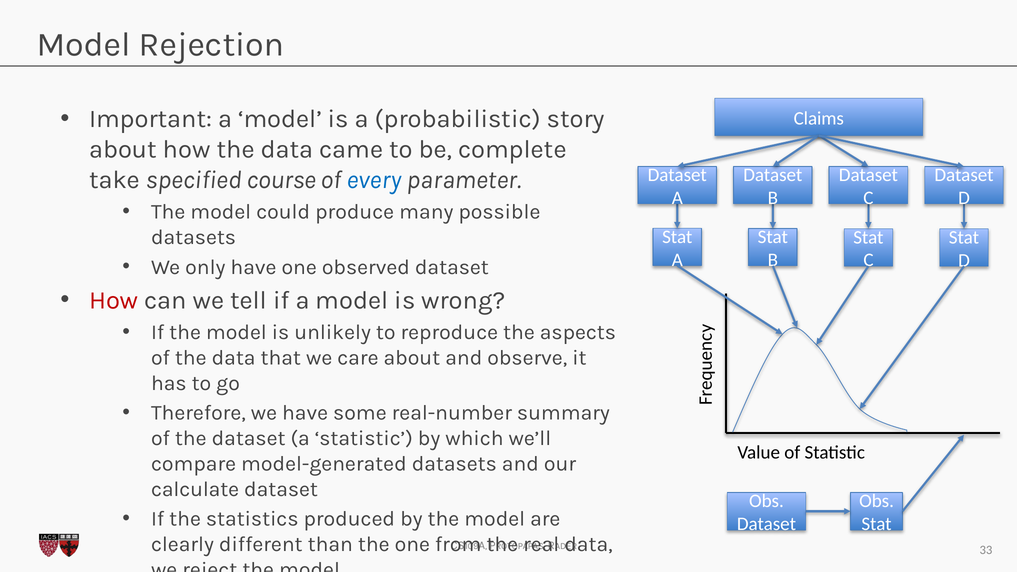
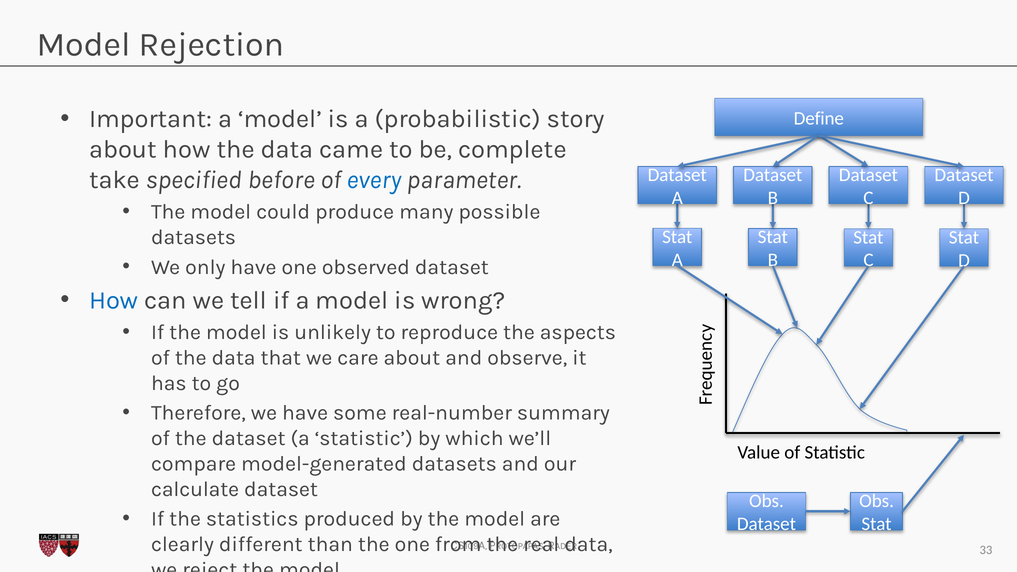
Claims: Claims -> Define
course: course -> before
How at (114, 300) colour: red -> blue
